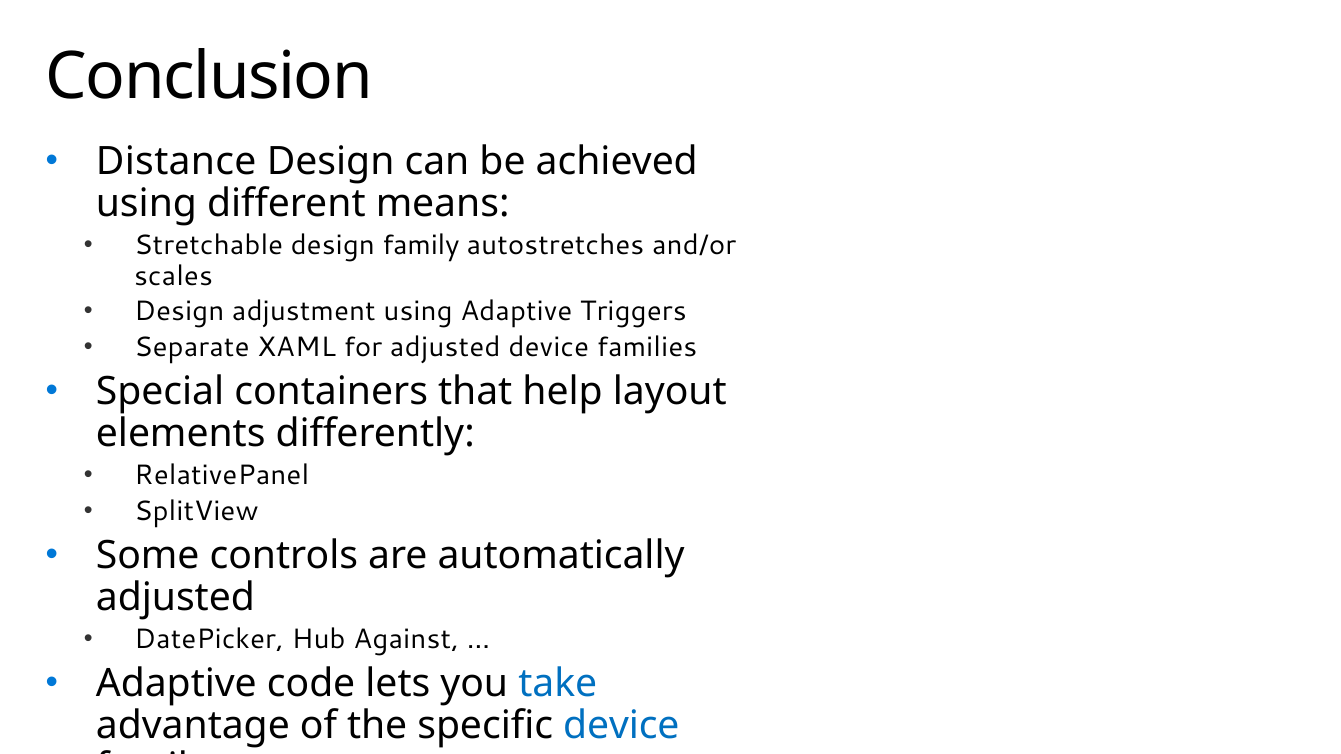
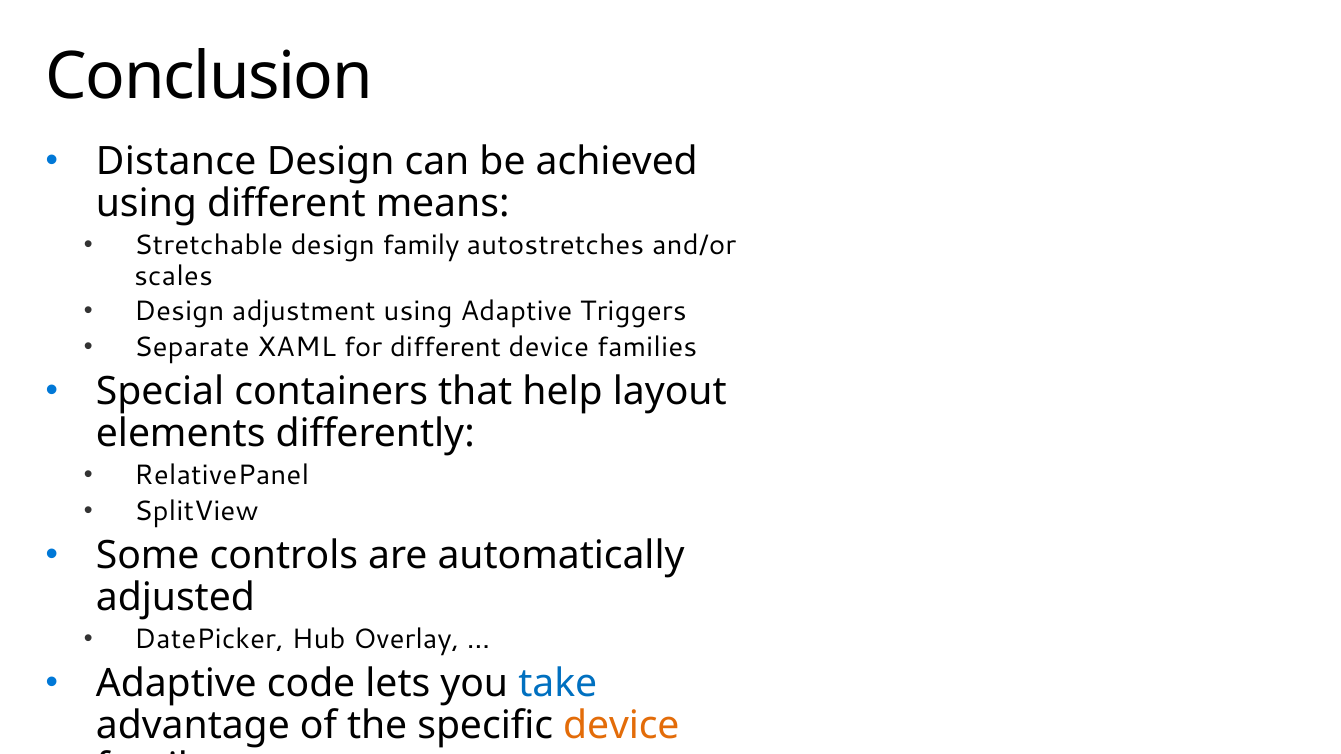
for adjusted: adjusted -> different
Against: Against -> Overlay
device at (621, 726) colour: blue -> orange
